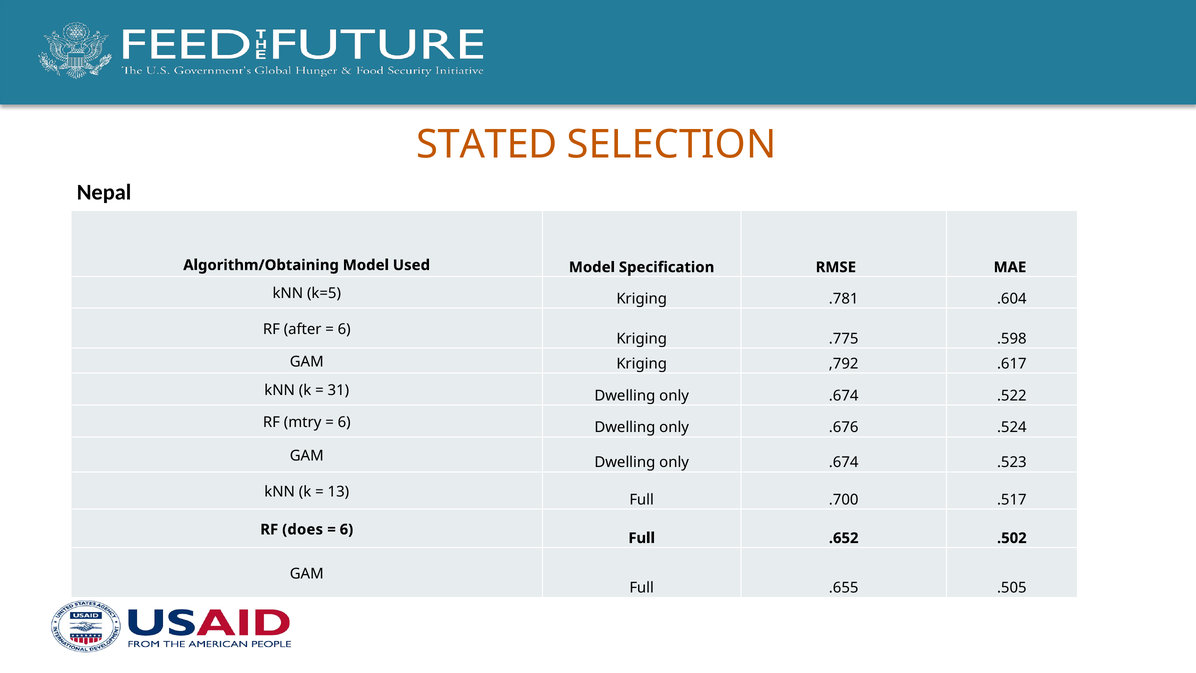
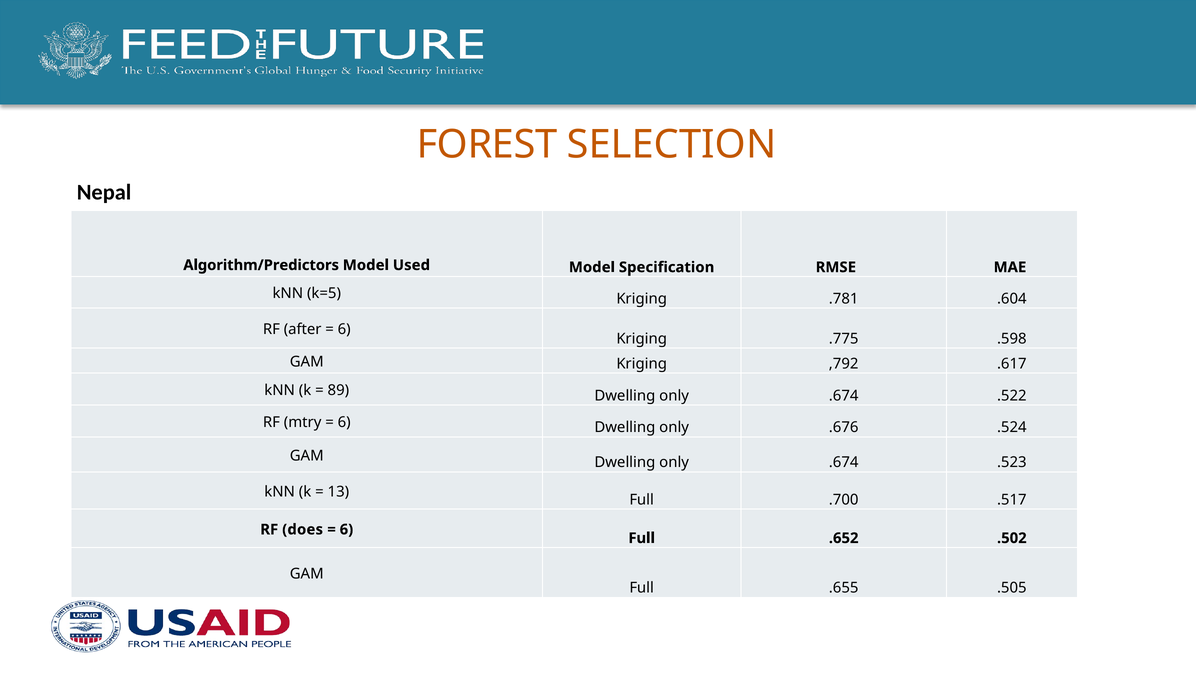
STATED: STATED -> FOREST
Algorithm/Obtaining: Algorithm/Obtaining -> Algorithm/Predictors
31: 31 -> 89
